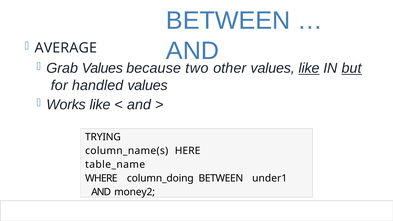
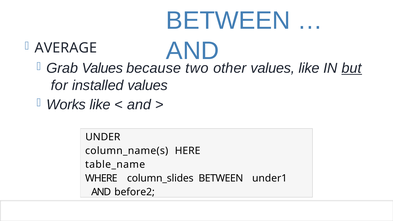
like at (309, 68) underline: present -> none
handled: handled -> installed
TRYING: TRYING -> UNDER
column_doing: column_doing -> column_slides
money2: money2 -> before2
